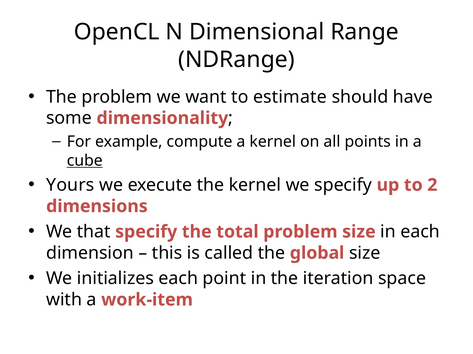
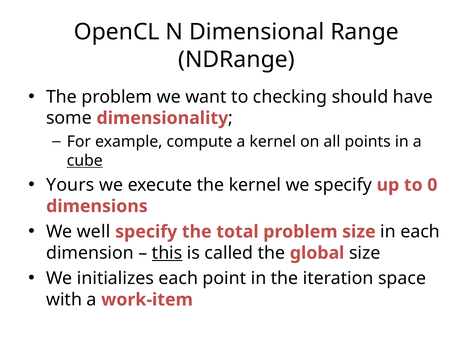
estimate: estimate -> checking
2: 2 -> 0
that: that -> well
this underline: none -> present
